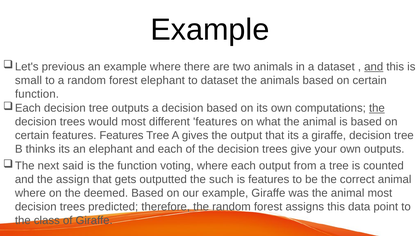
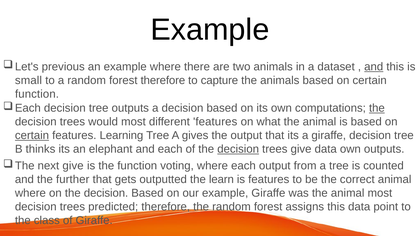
forest elephant: elephant -> therefore
to dataset: dataset -> capture
certain at (32, 136) underline: none -> present
features Features: Features -> Learning
decision at (238, 149) underline: none -> present
give your: your -> data
next said: said -> give
assign: assign -> further
such: such -> learn
on the deemed: deemed -> decision
